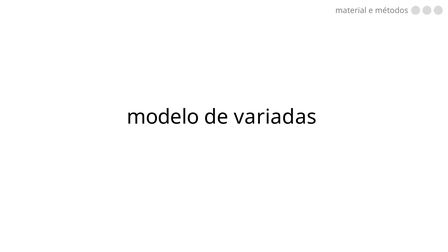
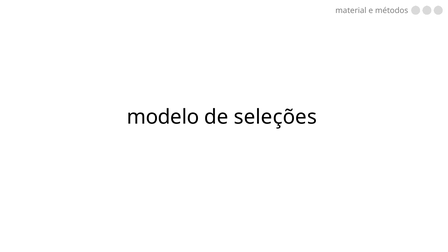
variadas: variadas -> seleções
